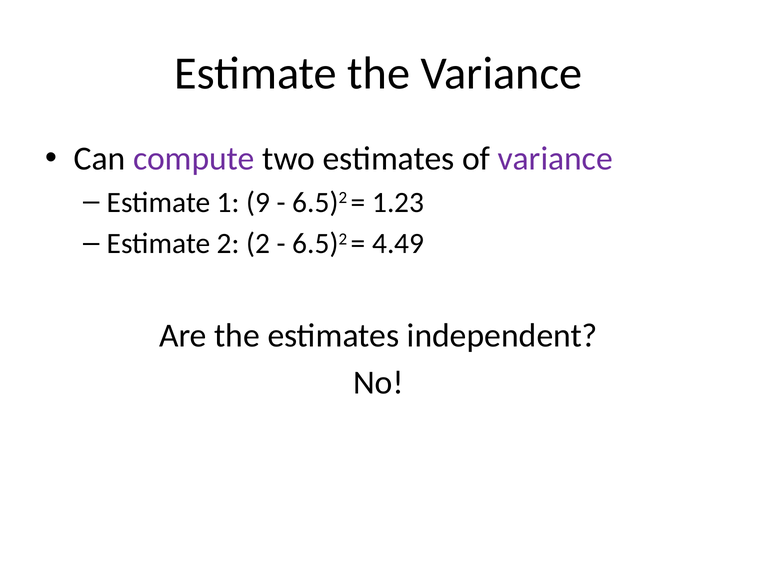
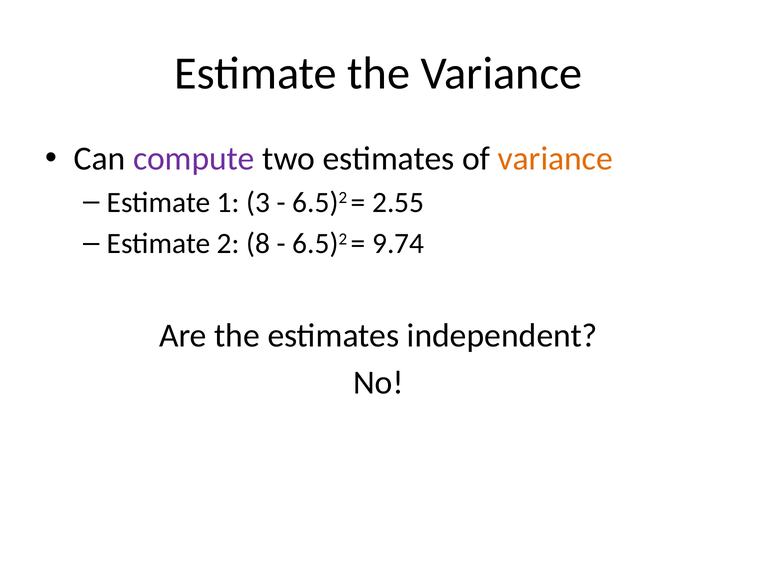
variance at (555, 159) colour: purple -> orange
9: 9 -> 3
1.23: 1.23 -> 2.55
2 2: 2 -> 8
4.49: 4.49 -> 9.74
